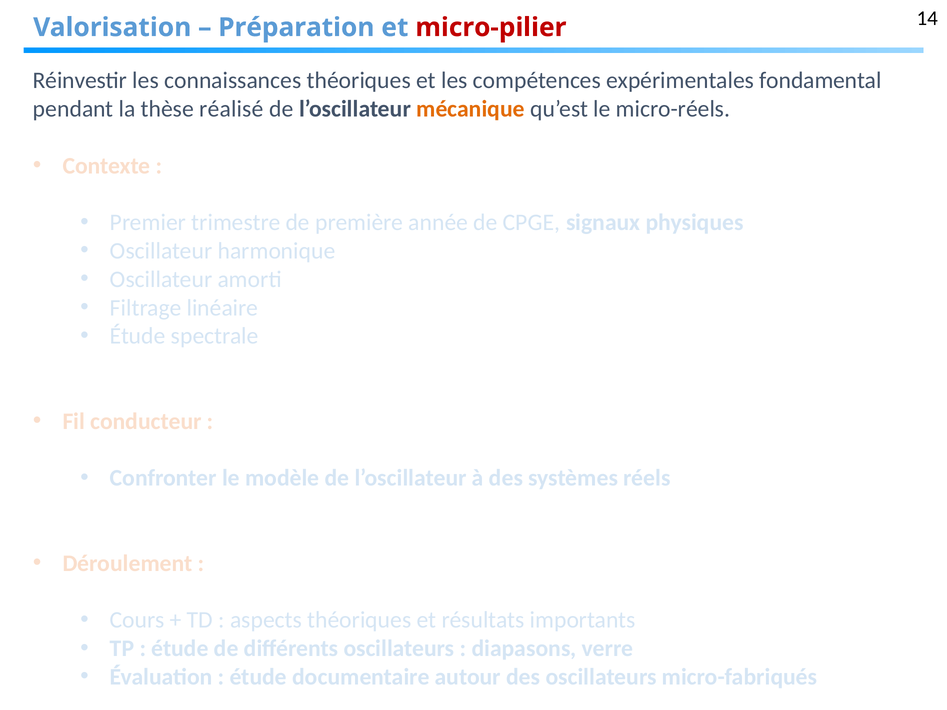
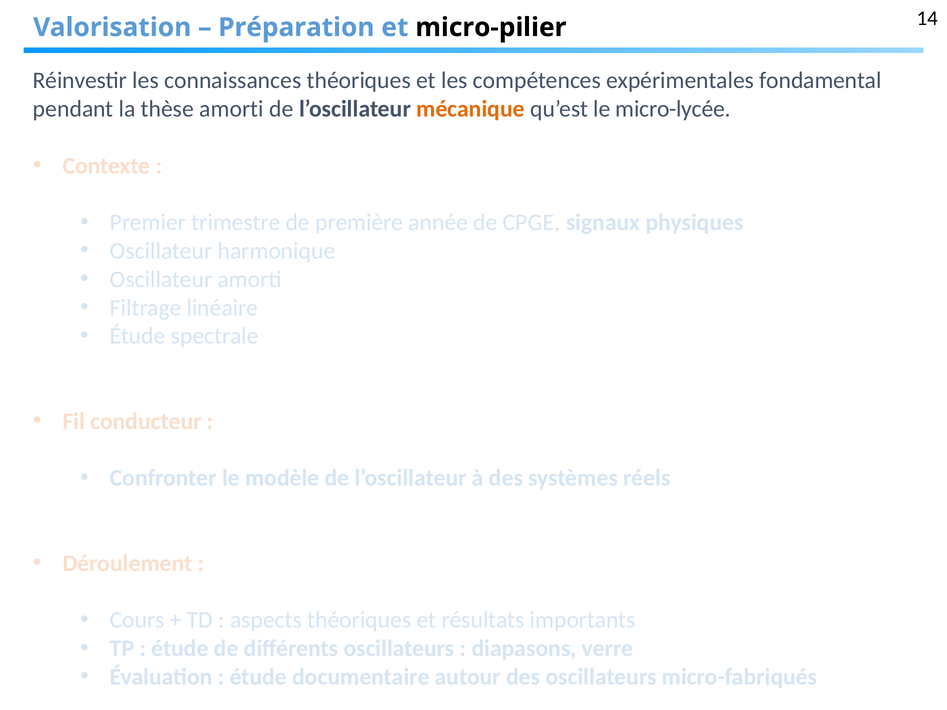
micro-pilier colour: red -> black
thèse réalisé: réalisé -> amorti
micro-réels: micro-réels -> micro-lycée
